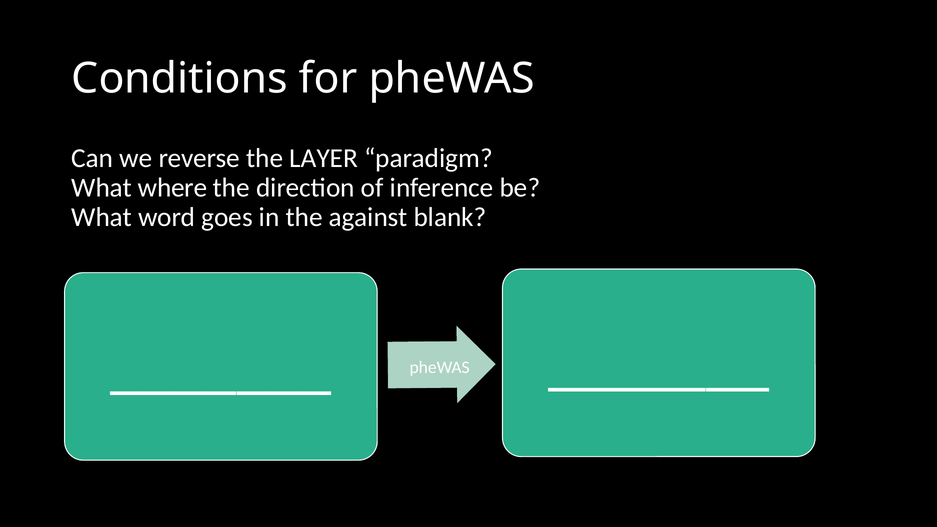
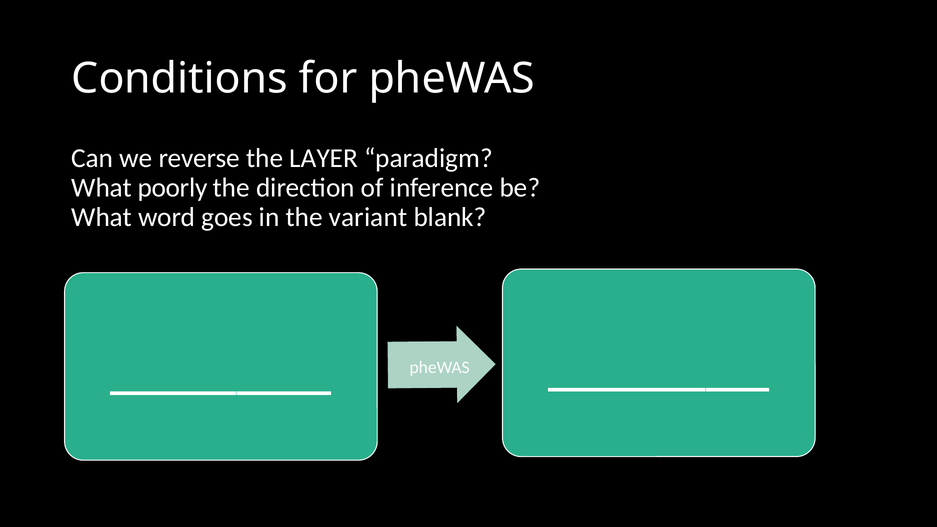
where: where -> poorly
against: against -> variant
